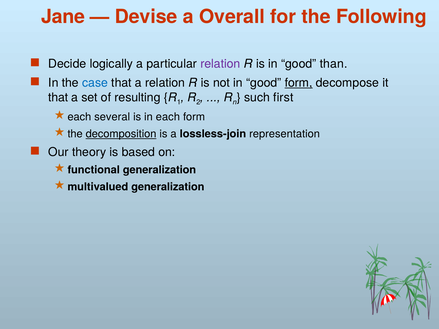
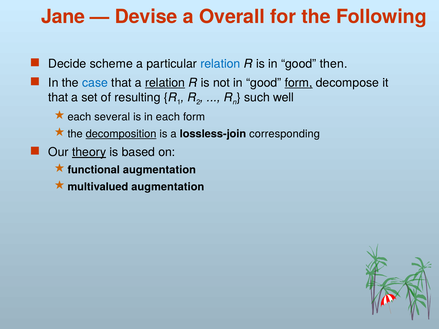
logically: logically -> scheme
relation at (220, 64) colour: purple -> blue
than: than -> then
relation at (165, 83) underline: none -> present
first: first -> well
representation: representation -> corresponding
theory underline: none -> present
functional generalization: generalization -> augmentation
multivalued generalization: generalization -> augmentation
